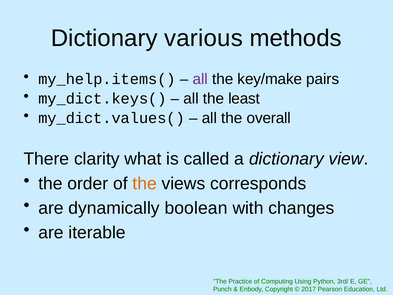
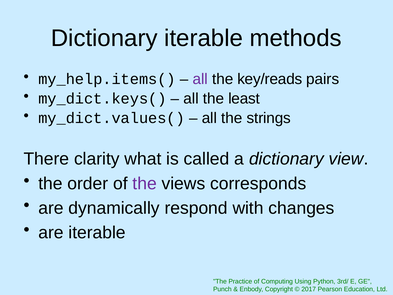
Dictionary various: various -> iterable
key/make: key/make -> key/reads
overall: overall -> strings
the at (145, 184) colour: orange -> purple
boolean: boolean -> respond
